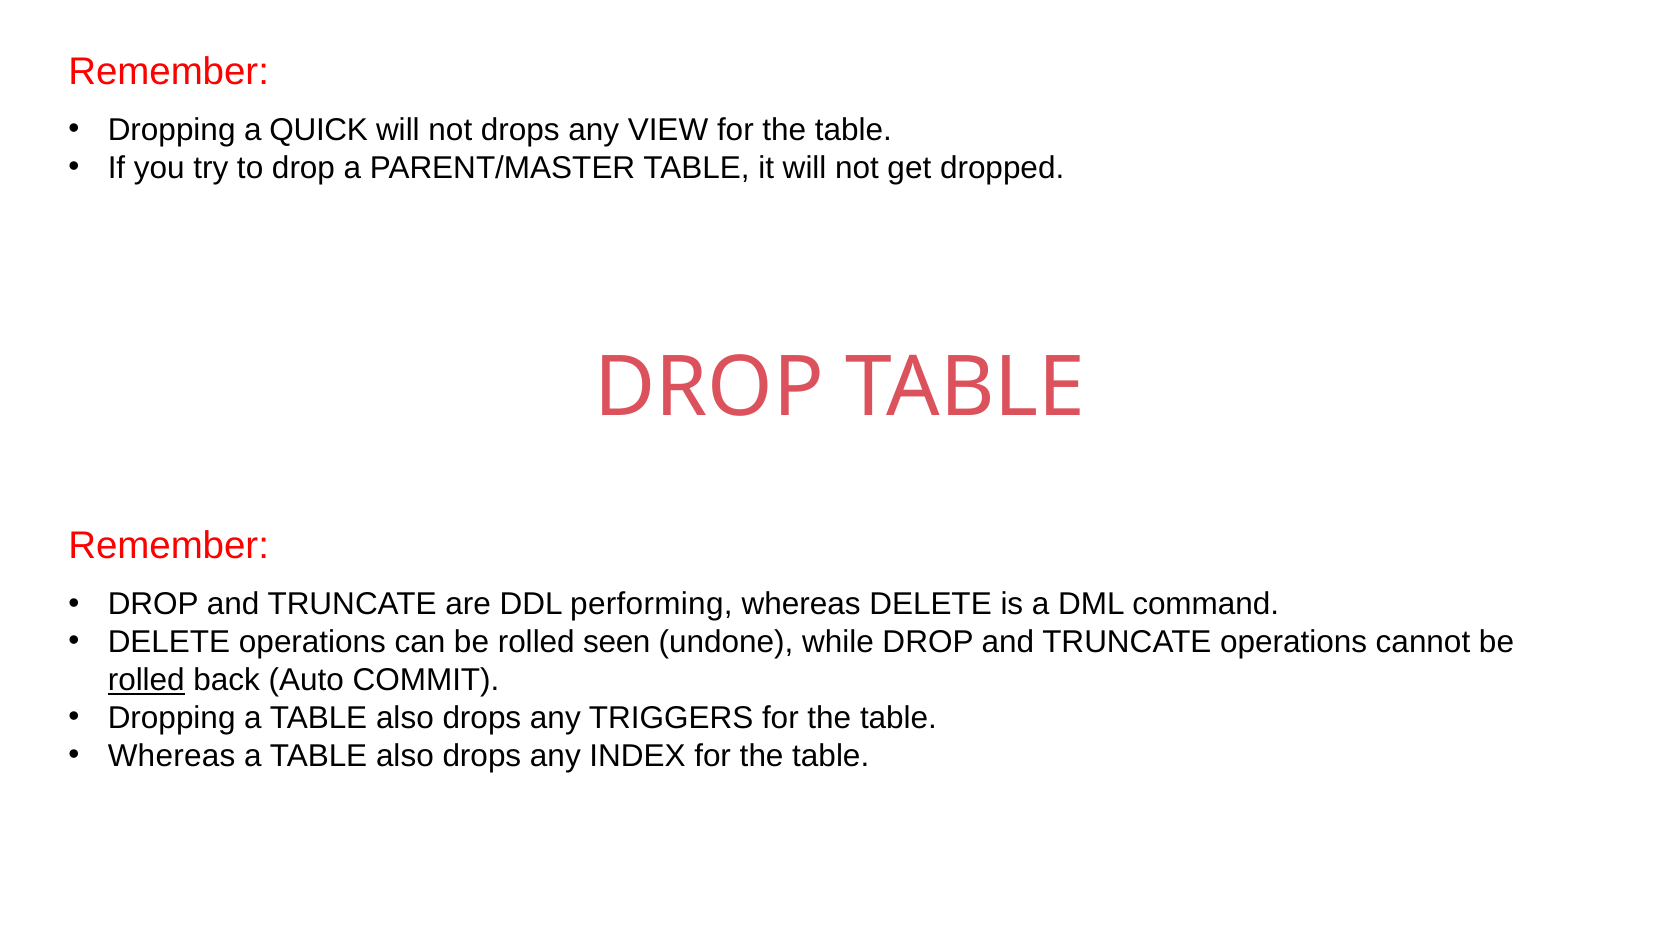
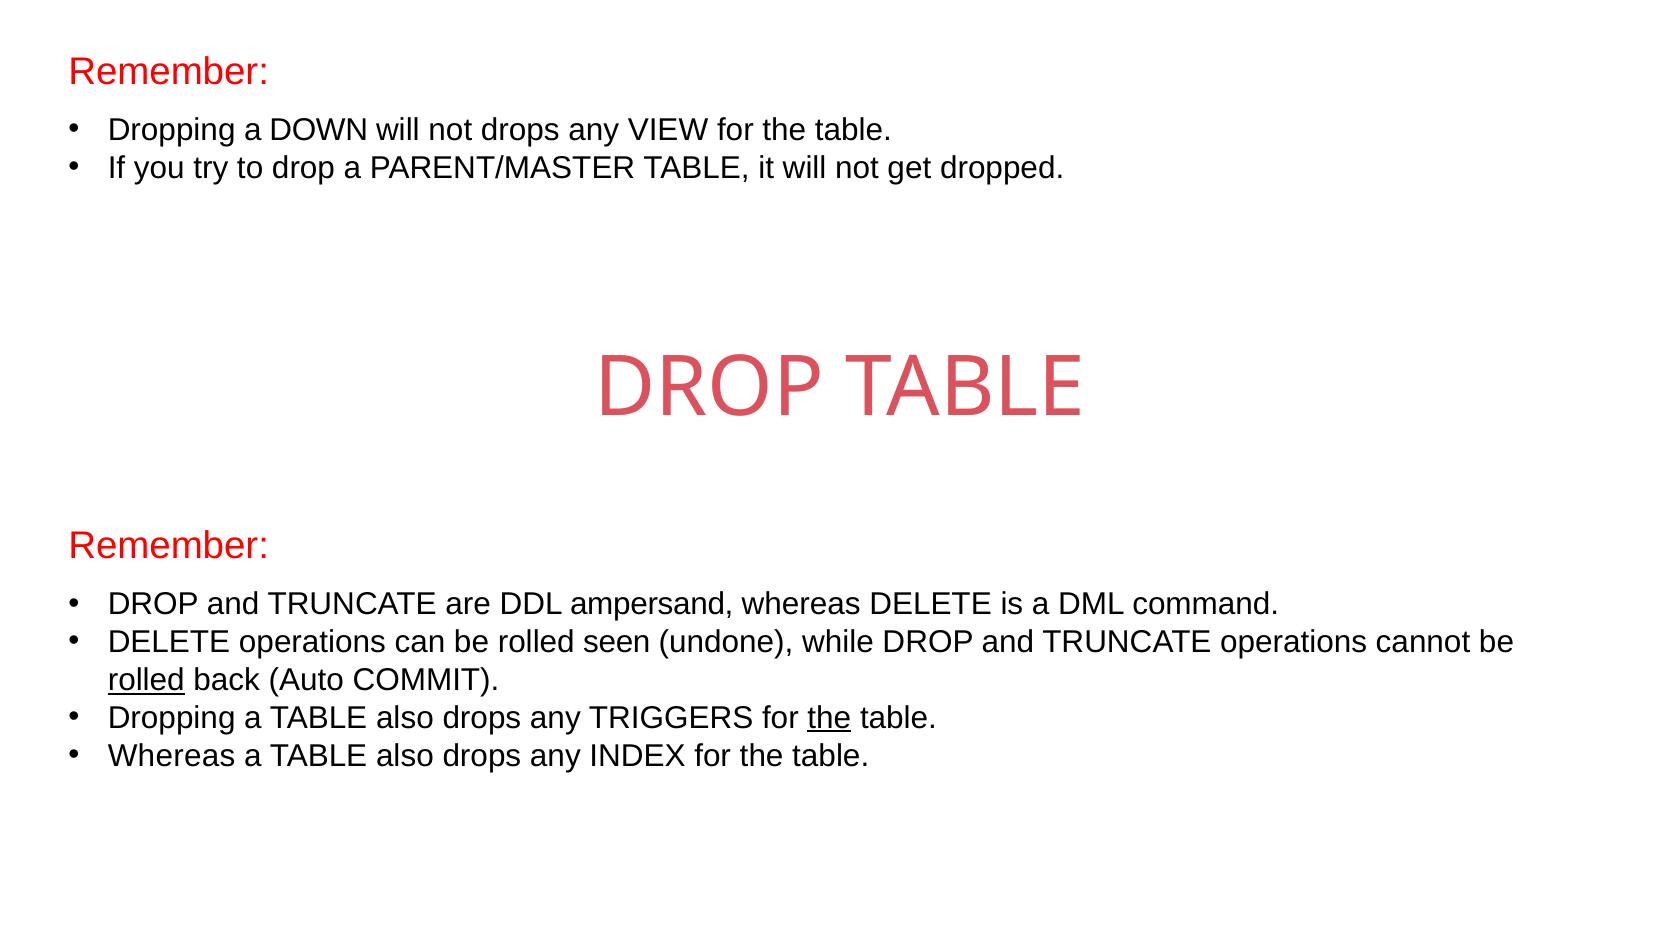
QUICK: QUICK -> DOWN
performing: performing -> ampersand
the at (829, 718) underline: none -> present
